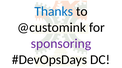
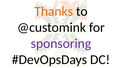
Thanks colour: blue -> orange
